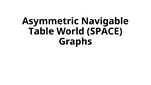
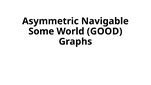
Table: Table -> Some
SPACE: SPACE -> GOOD
